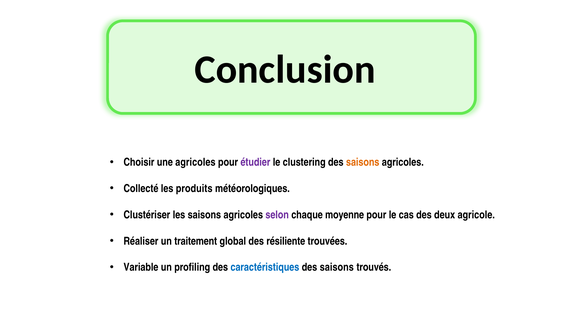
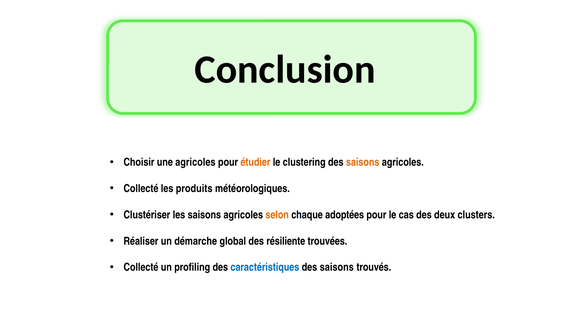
étudier colour: purple -> orange
selon colour: purple -> orange
moyenne: moyenne -> adoptées
agricole: agricole -> clusters
traitement: traitement -> démarche
Variable at (141, 267): Variable -> Collecté
